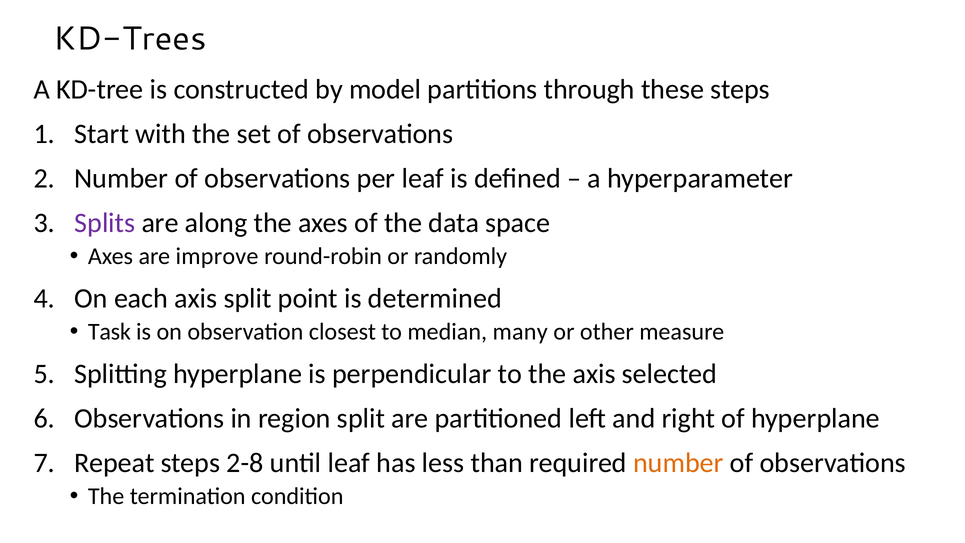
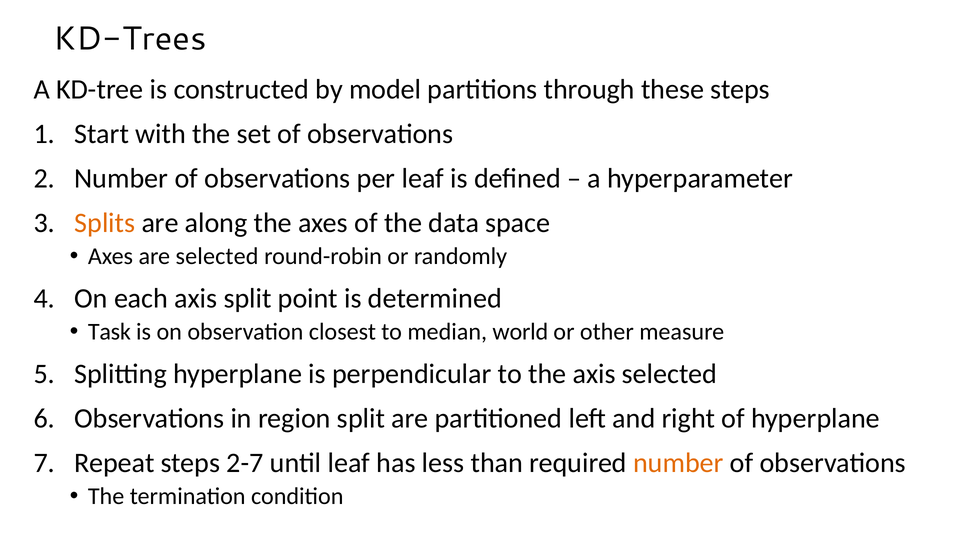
Splits colour: purple -> orange
are improve: improve -> selected
many: many -> world
2-8: 2-8 -> 2-7
